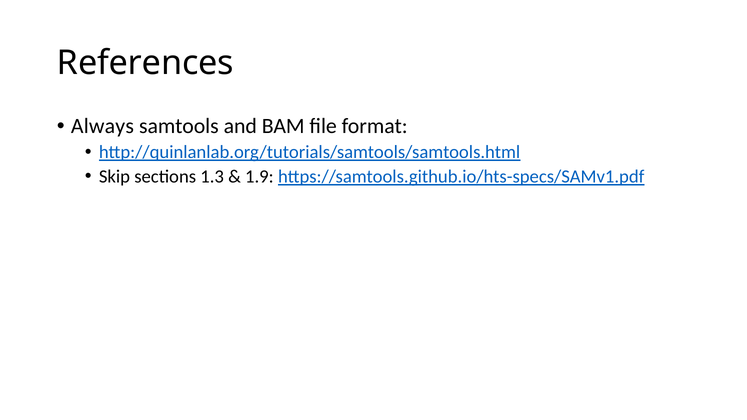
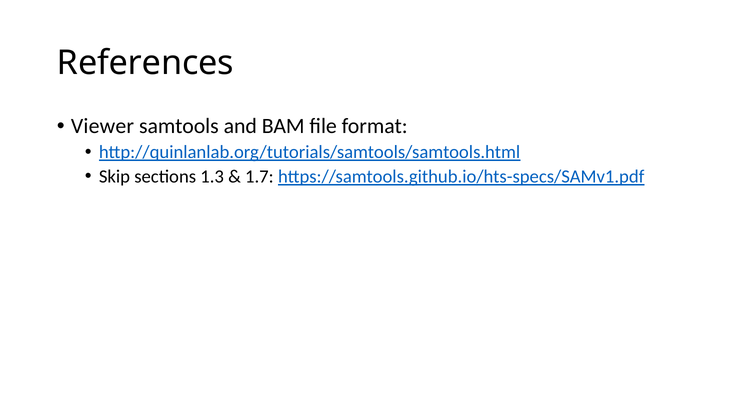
Always: Always -> Viewer
1.9: 1.9 -> 1.7
